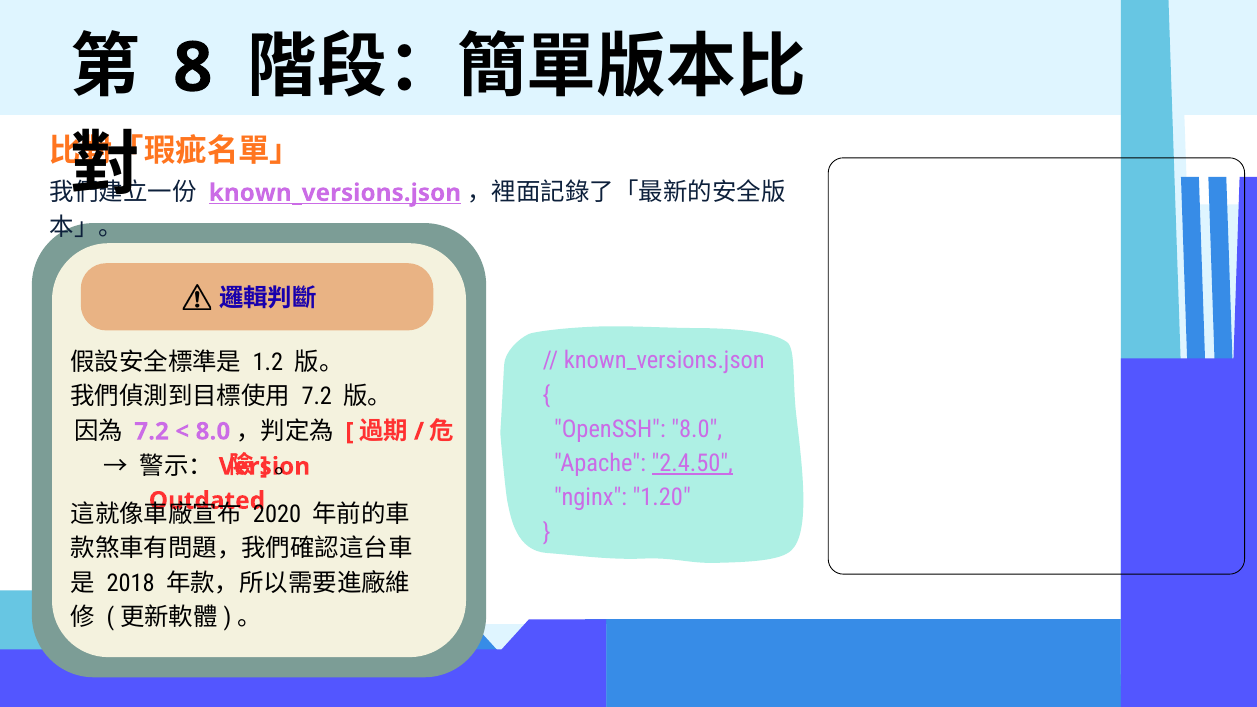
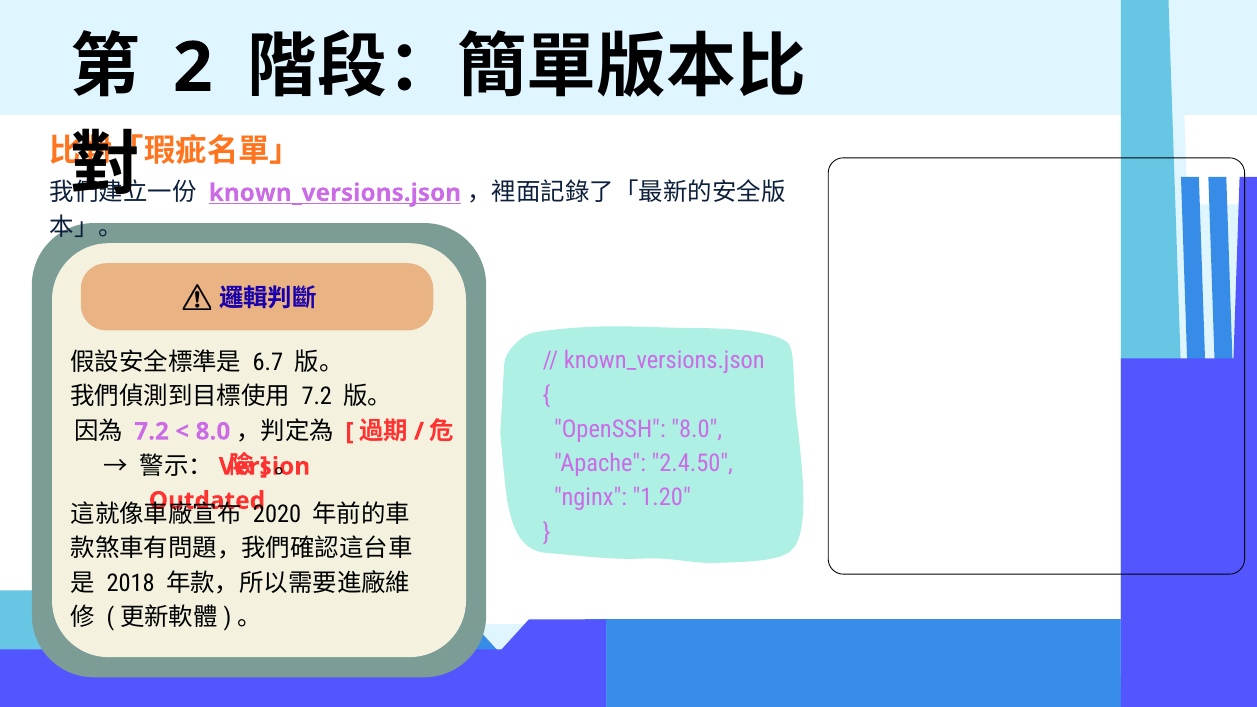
8: 8 -> 2
1.2: 1.2 -> 6.7
2.4.50 underline: present -> none
